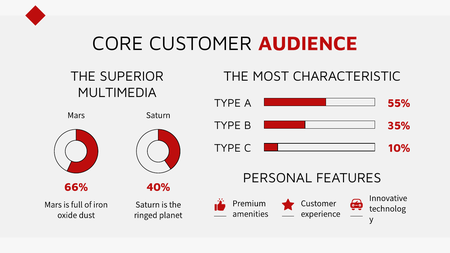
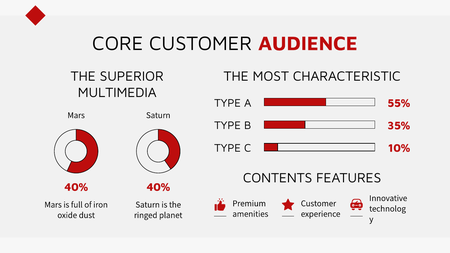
PERSONAL: PERSONAL -> CONTENTS
66% at (76, 187): 66% -> 40%
